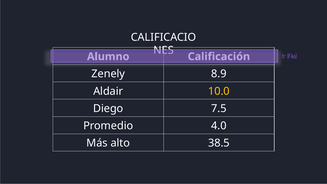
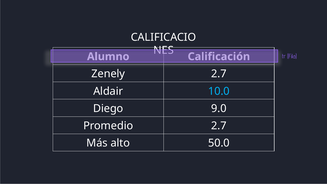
Zenely 8.9: 8.9 -> 2.7
10.0 colour: yellow -> light blue
7.5: 7.5 -> 9.0
Promedio 4.0: 4.0 -> 2.7
38.5: 38.5 -> 50.0
